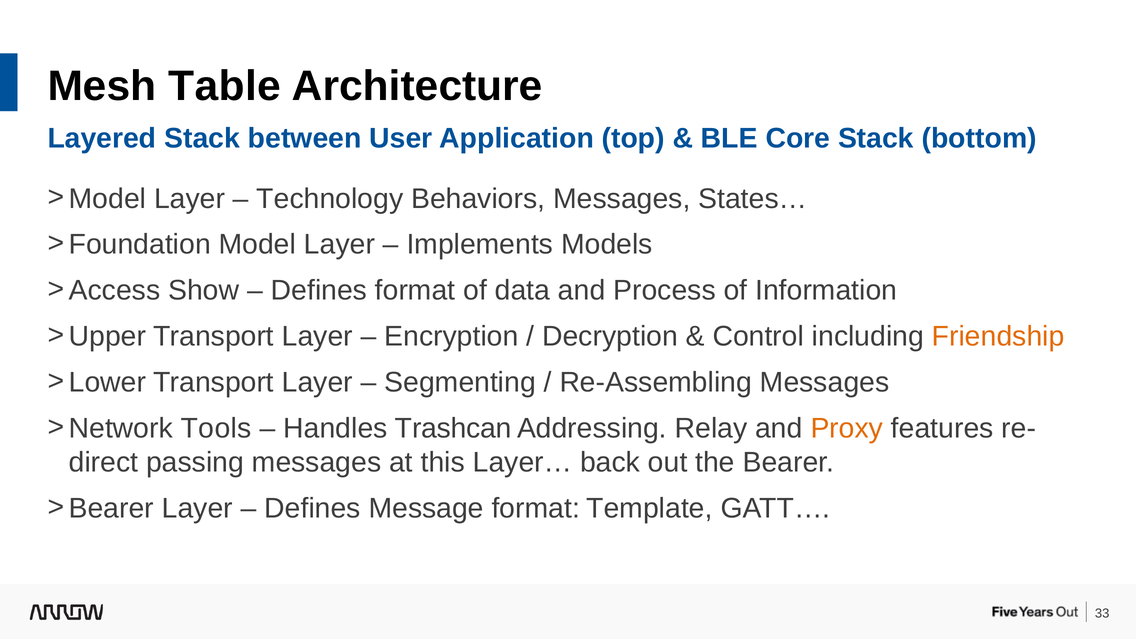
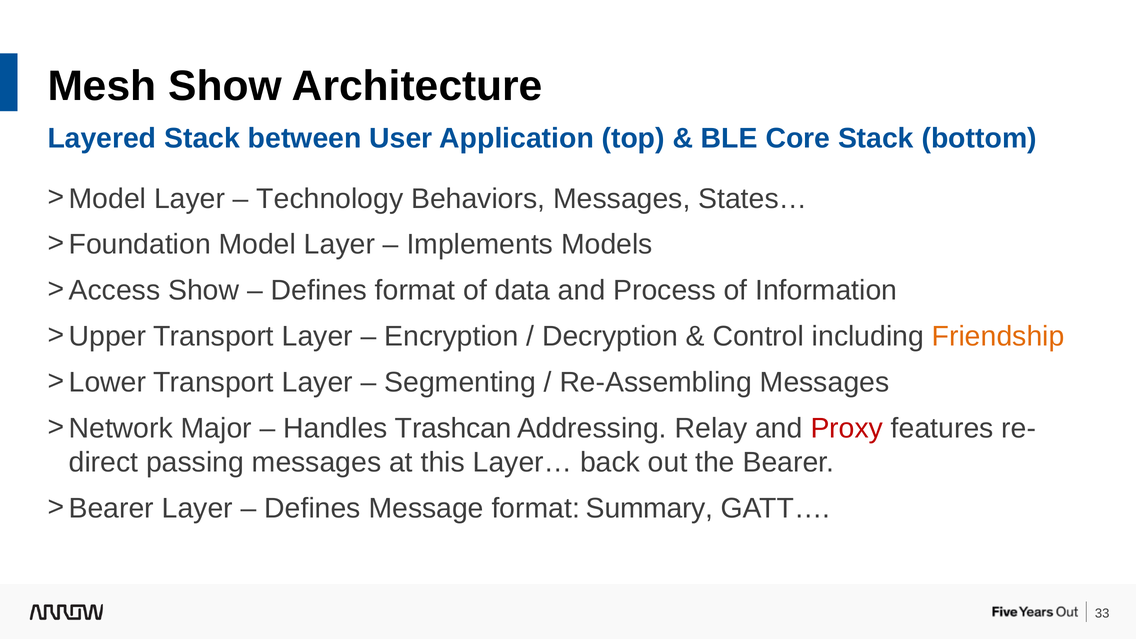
Mesh Table: Table -> Show
Tools: Tools -> Major
Proxy colour: orange -> red
Template: Template -> Summary
